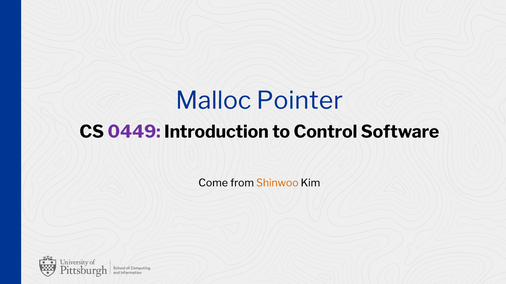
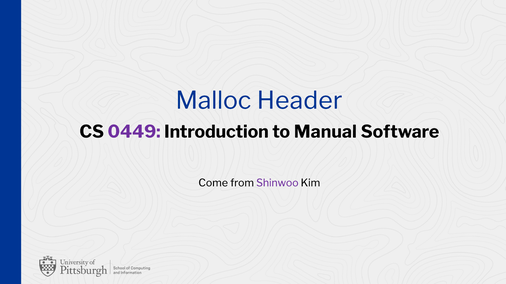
Pointer: Pointer -> Header
Control: Control -> Manual
Shinwoo colour: orange -> purple
